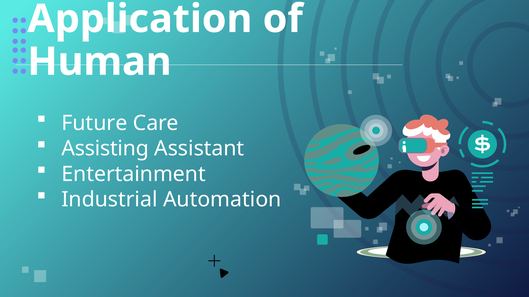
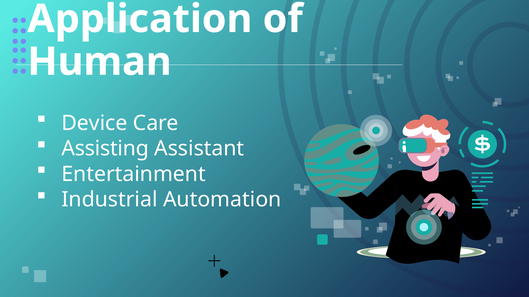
Future: Future -> Device
